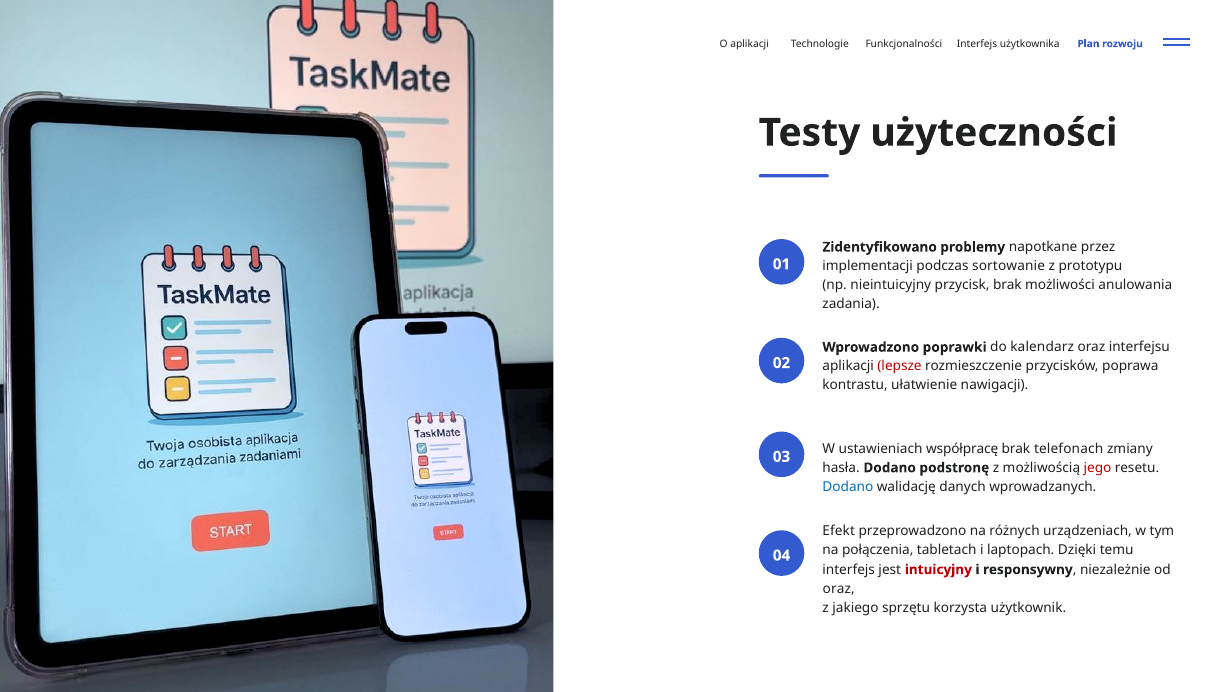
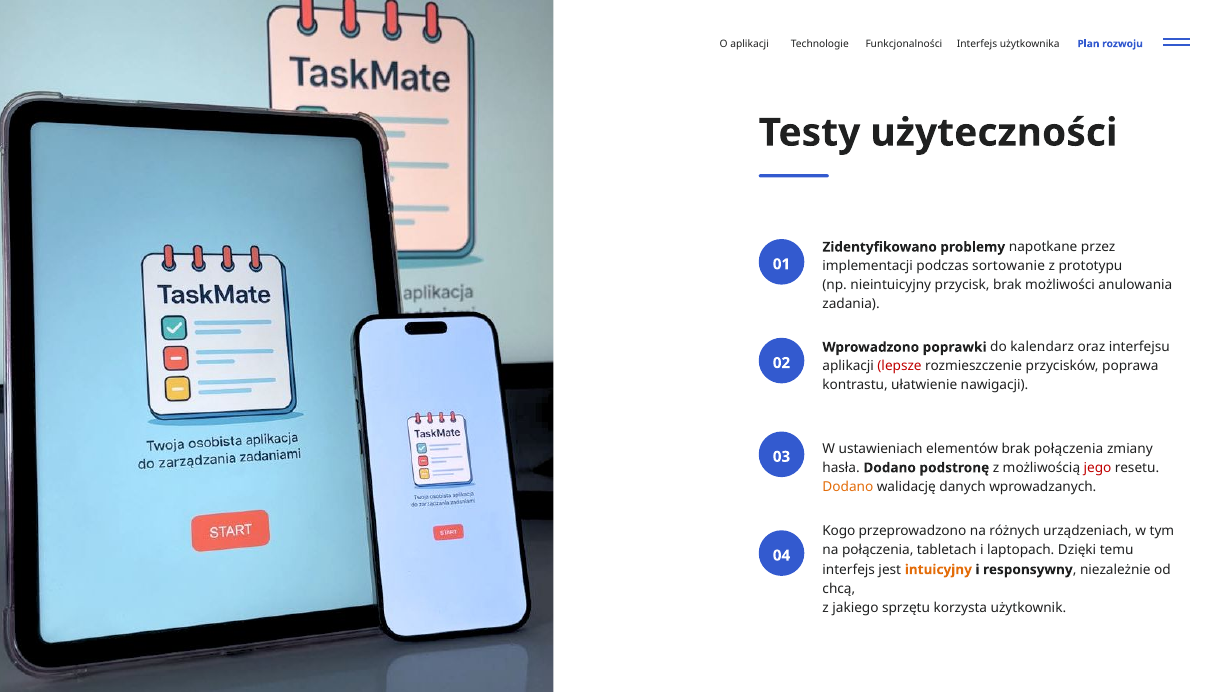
współpracę: współpracę -> elementów
brak telefonach: telefonach -> połączenia
Dodano at (848, 487) colour: blue -> orange
Efekt: Efekt -> Kogo
intuicyjny colour: red -> orange
oraz at (839, 589): oraz -> chcą
